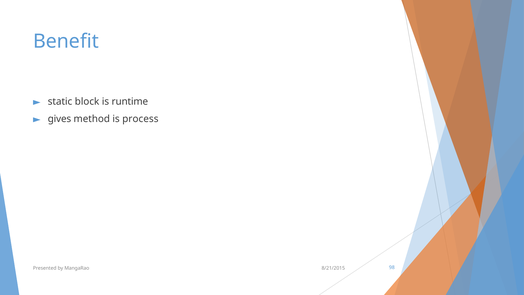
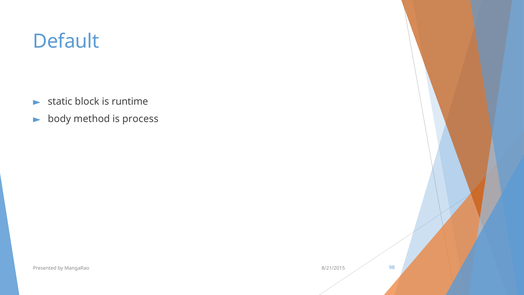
Benefit: Benefit -> Default
gives: gives -> body
